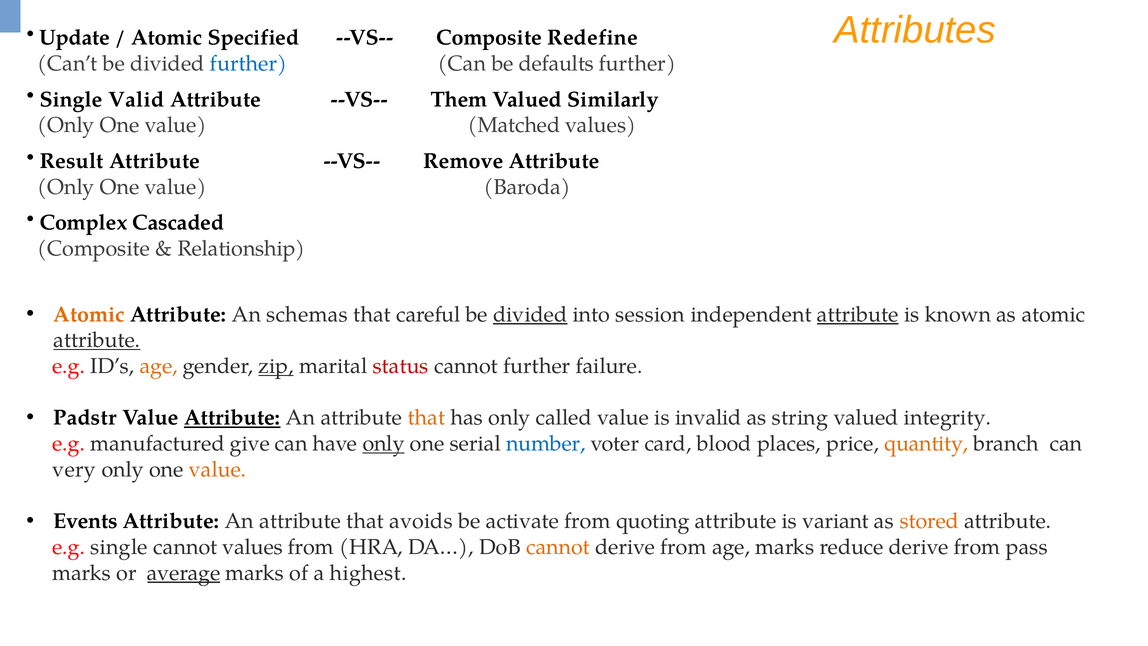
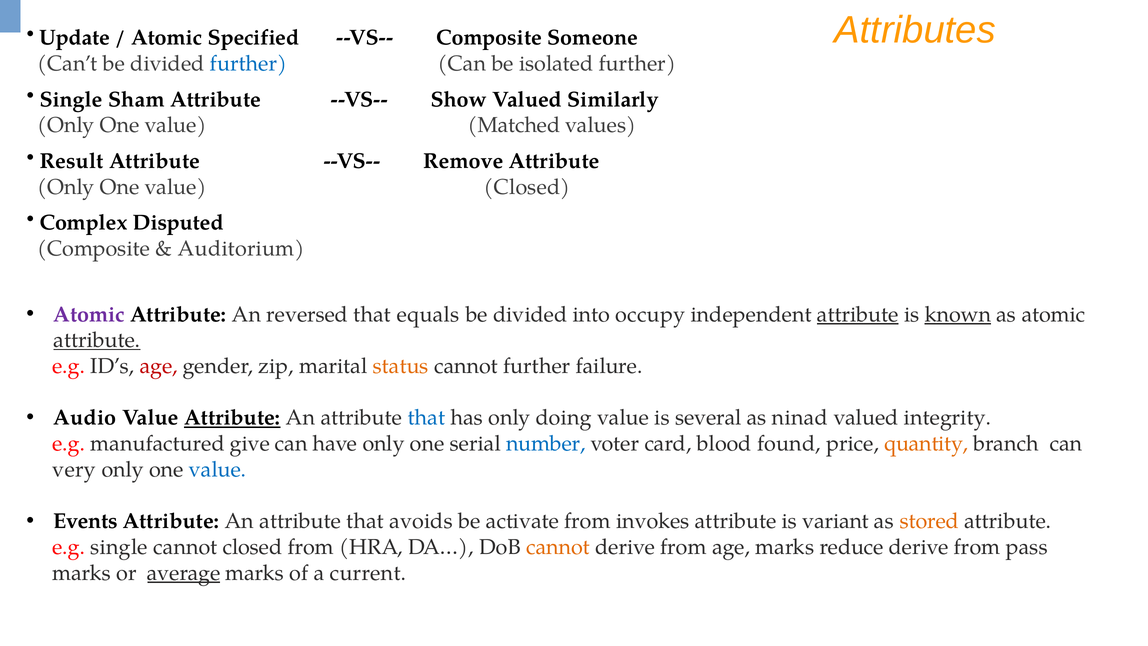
Redefine: Redefine -> Someone
defaults: defaults -> isolated
Valid: Valid -> Sham
Them: Them -> Show
value Baroda: Baroda -> Closed
Cascaded: Cascaded -> Disputed
Relationship: Relationship -> Auditorium
Atomic at (89, 314) colour: orange -> purple
schemas: schemas -> reversed
careful: careful -> equals
divided at (530, 314) underline: present -> none
session: session -> occupy
known underline: none -> present
age at (159, 366) colour: orange -> red
zip underline: present -> none
status colour: red -> orange
Padstr: Padstr -> Audio
that at (426, 418) colour: orange -> blue
called: called -> doing
invalid: invalid -> several
string: string -> ninad
only at (384, 444) underline: present -> none
places: places -> found
value at (217, 469) colour: orange -> blue
quoting: quoting -> invokes
cannot values: values -> closed
highest: highest -> current
